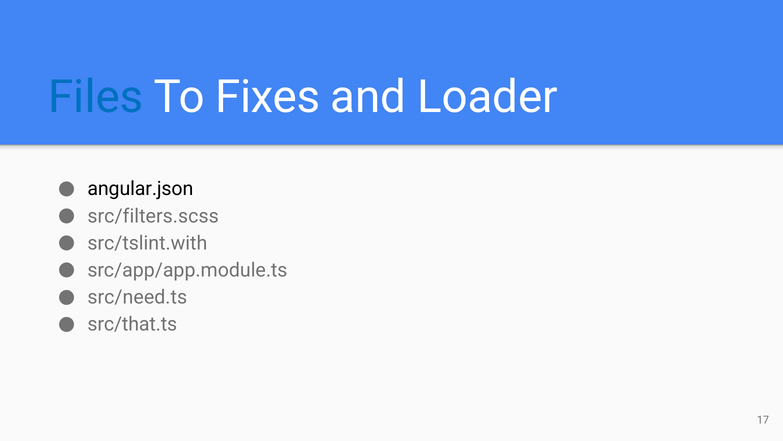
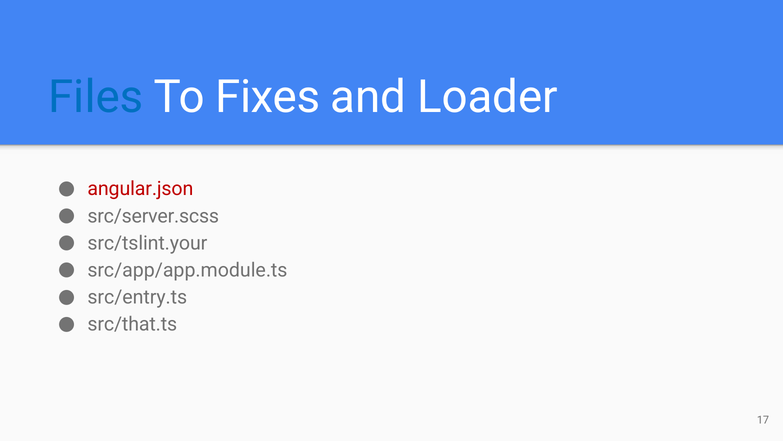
angular.json colour: black -> red
src/filters.scss: src/filters.scss -> src/server.scss
src/tslint.with: src/tslint.with -> src/tslint.your
src/need.ts: src/need.ts -> src/entry.ts
